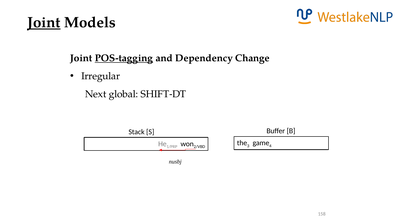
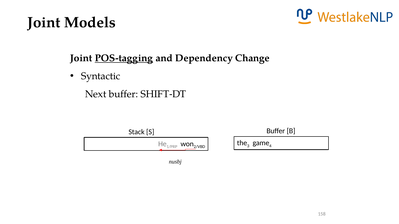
Joint at (44, 23) underline: present -> none
Irregular: Irregular -> Syntactic
Next global: global -> buffer
